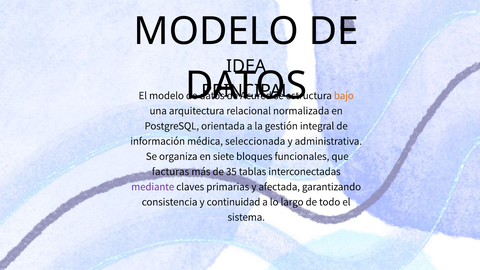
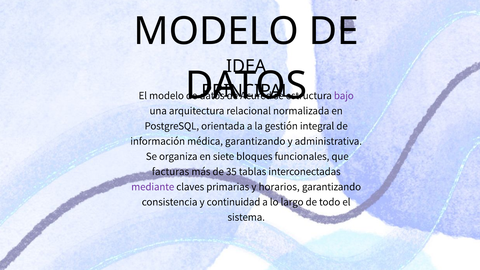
bajo colour: orange -> purple
médica seleccionada: seleccionada -> garantizando
afectada: afectada -> horarios
